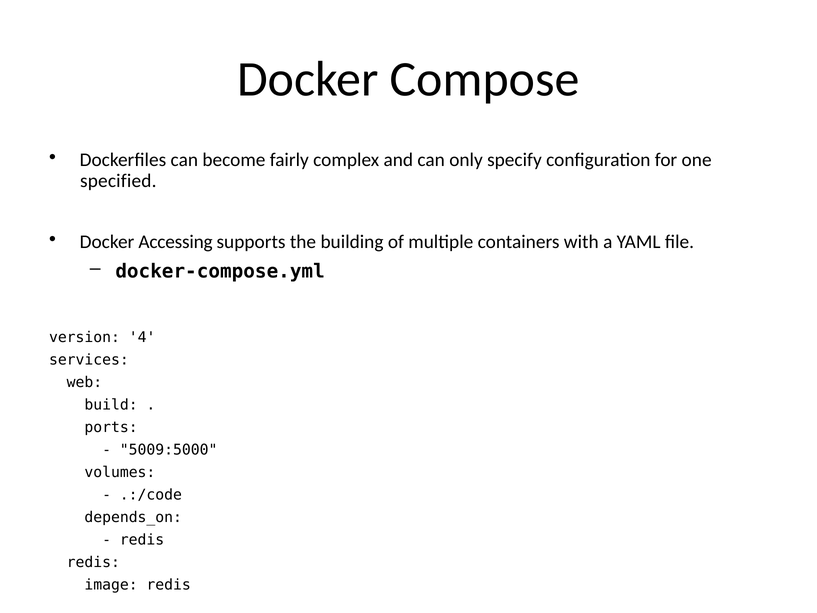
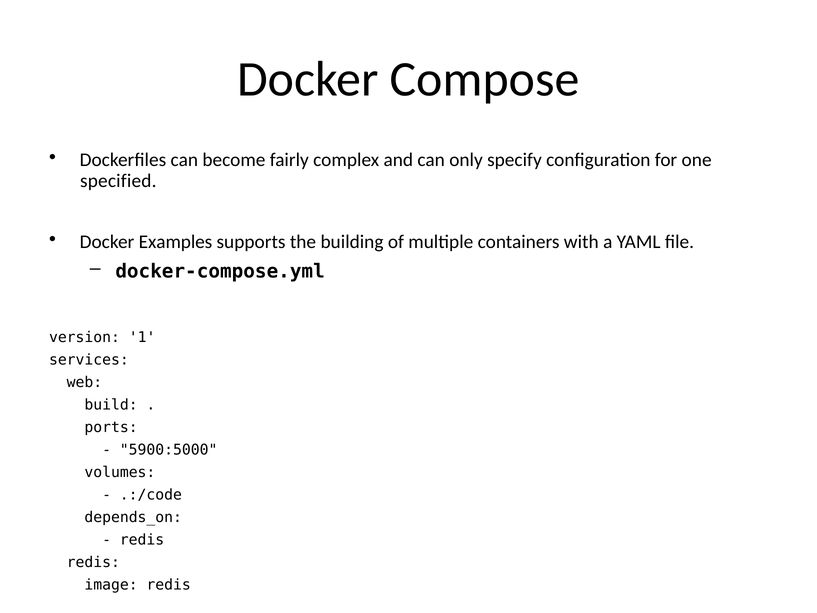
Accessing: Accessing -> Examples
4: 4 -> 1
5009:5000: 5009:5000 -> 5900:5000
